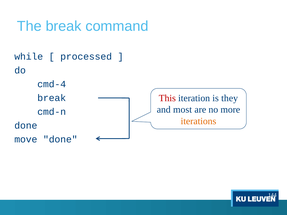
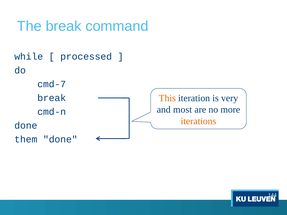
cmd-4: cmd-4 -> cmd-7
This colour: red -> orange
they: they -> very
move: move -> them
